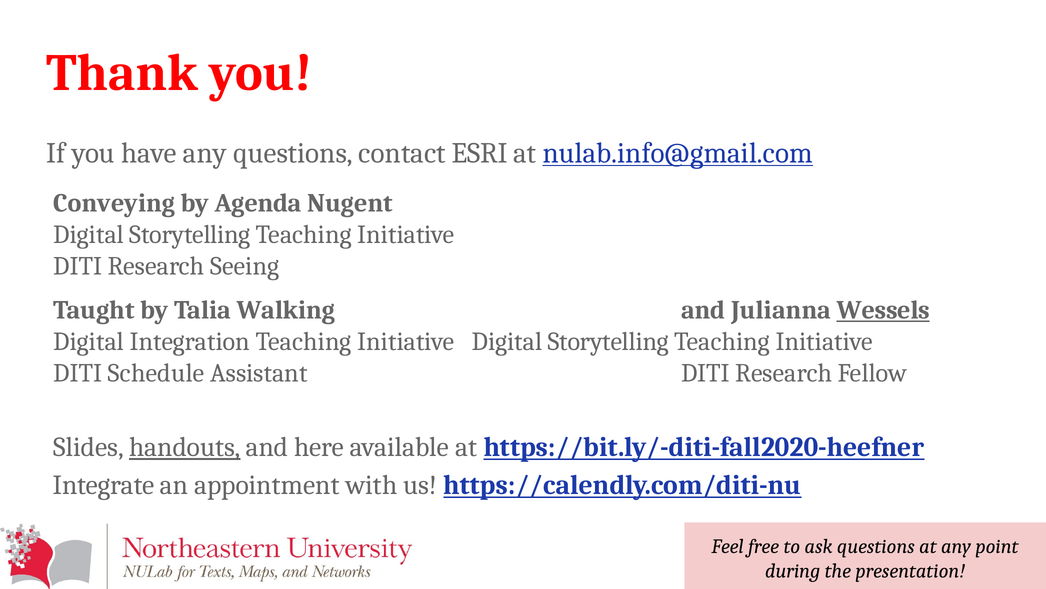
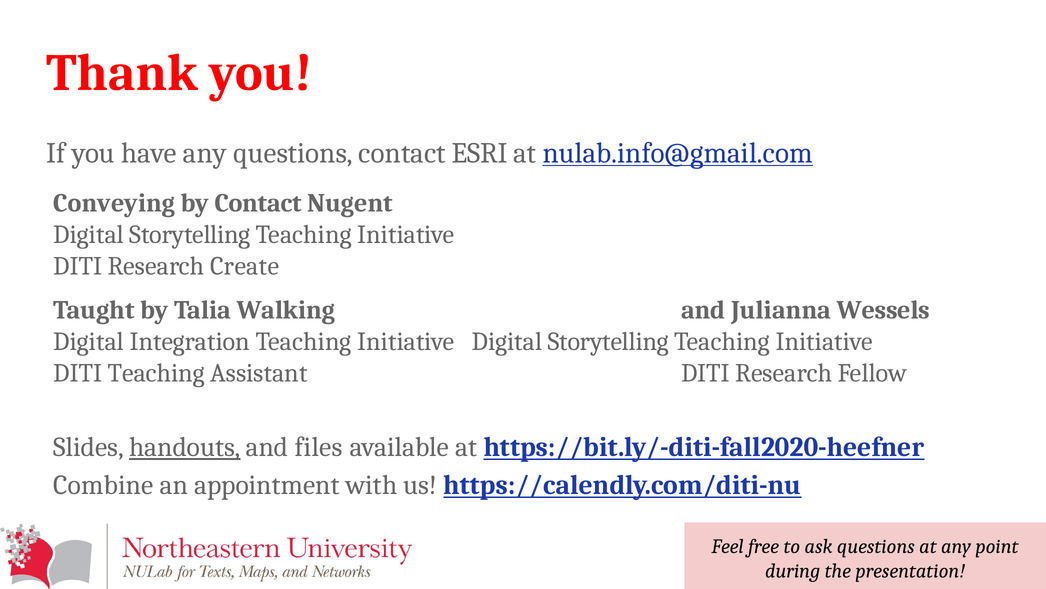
by Agenda: Agenda -> Contact
Seeing: Seeing -> Create
Wessels underline: present -> none
DITI Schedule: Schedule -> Teaching
here: here -> files
Integrate: Integrate -> Combine
